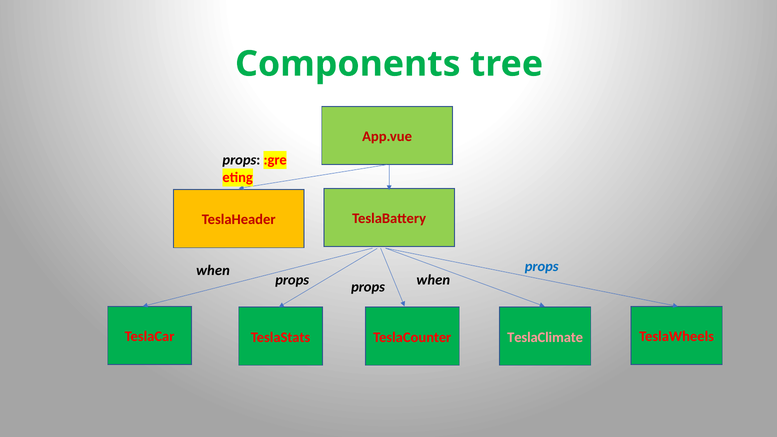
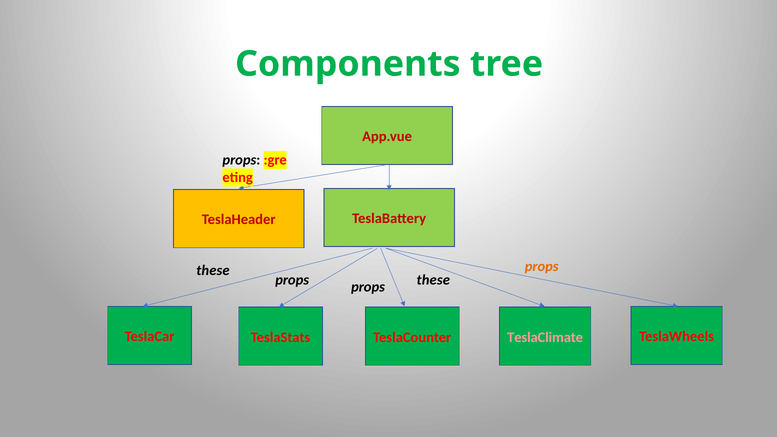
props at (542, 266) colour: blue -> orange
when at (213, 270): when -> these
props when: when -> these
